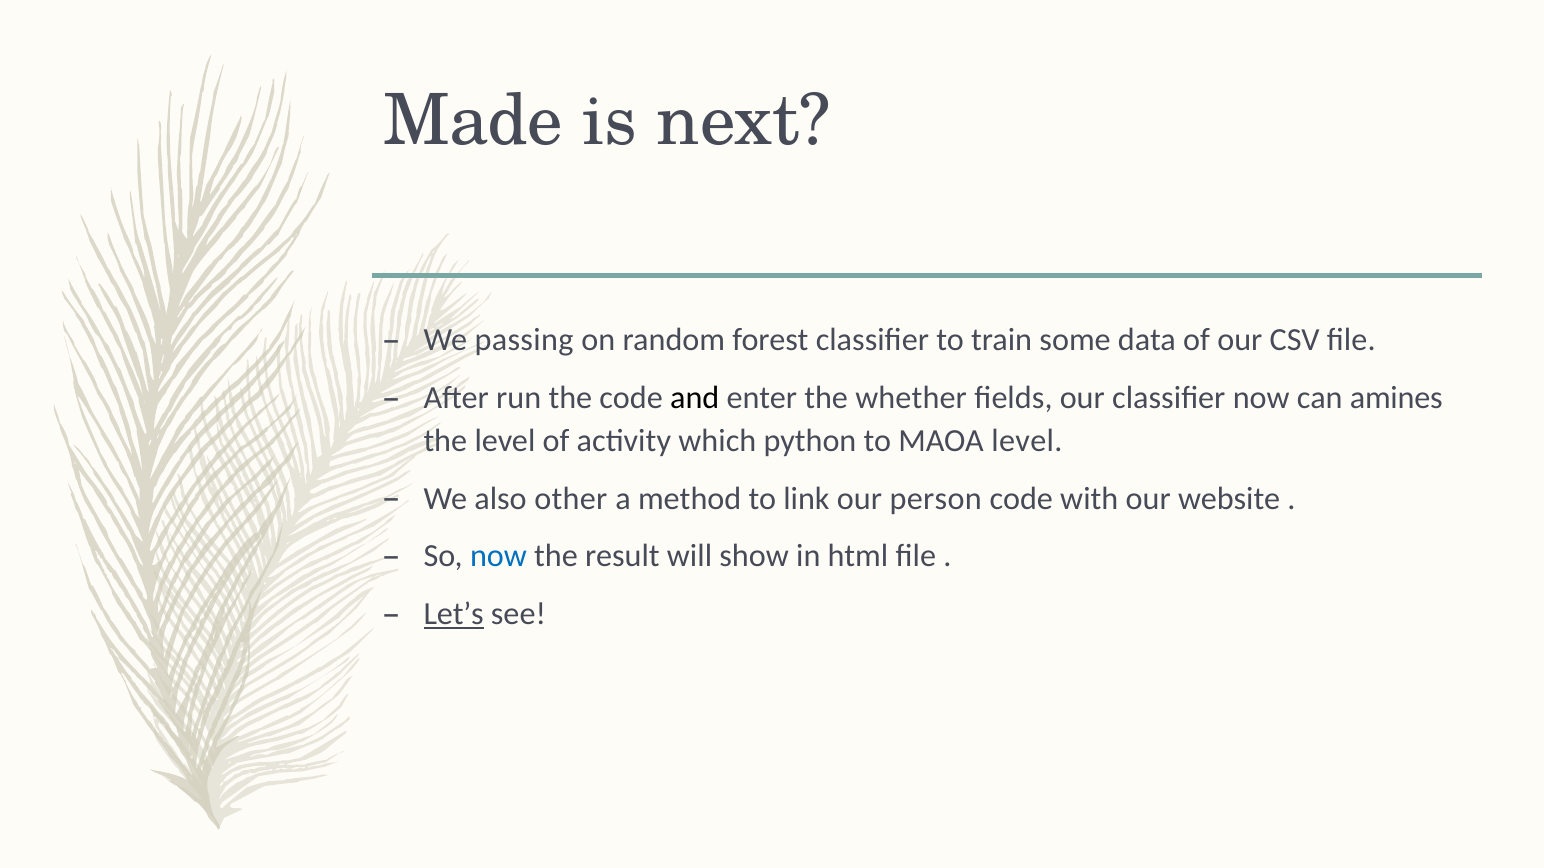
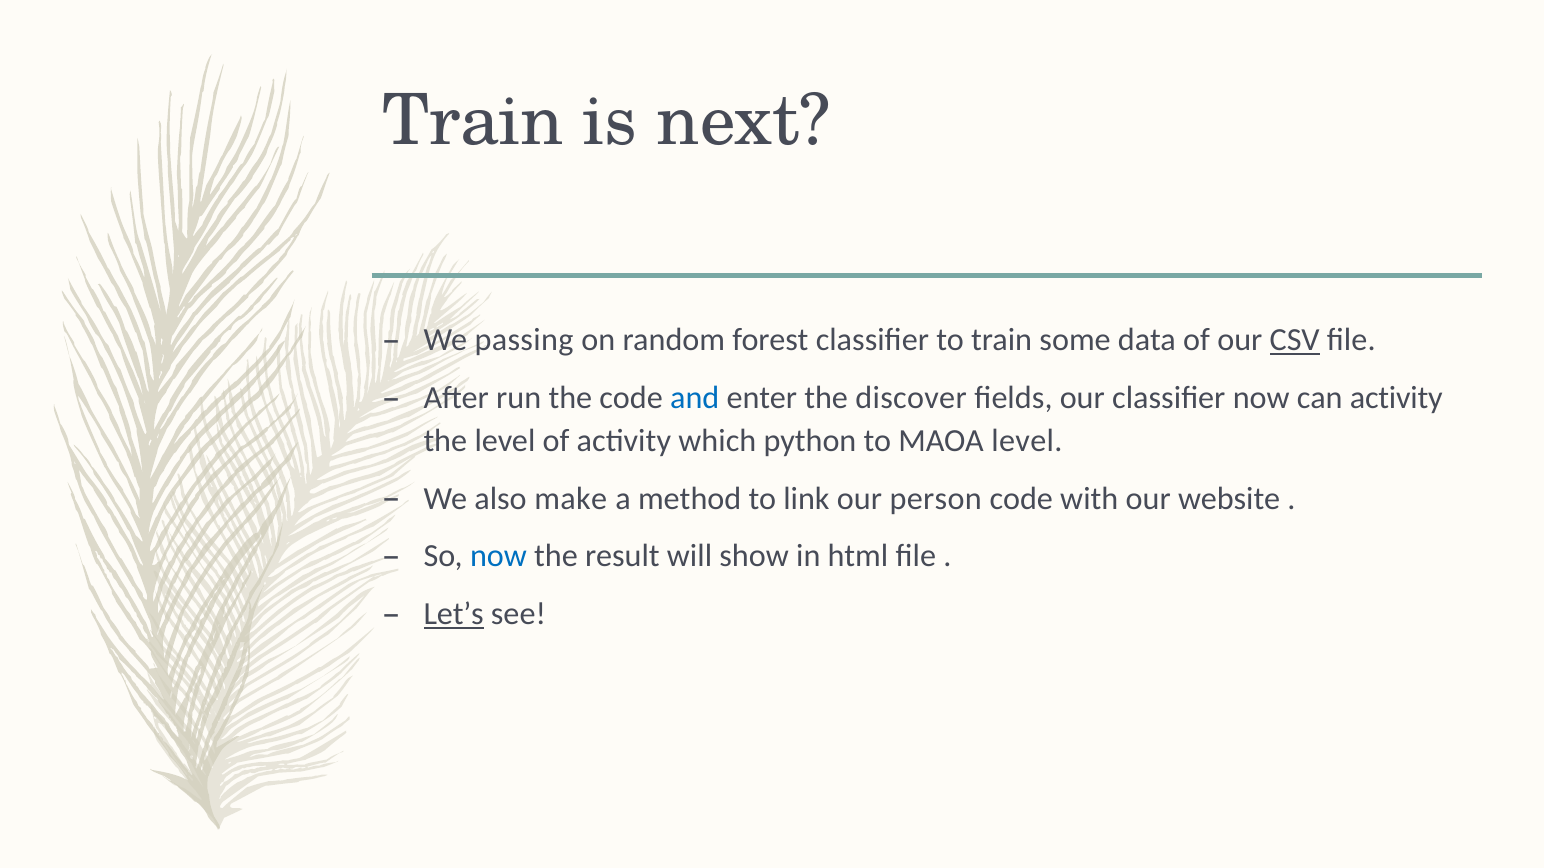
Made at (473, 122): Made -> Train
CSV underline: none -> present
and colour: black -> blue
whether: whether -> discover
can amines: amines -> activity
other: other -> make
